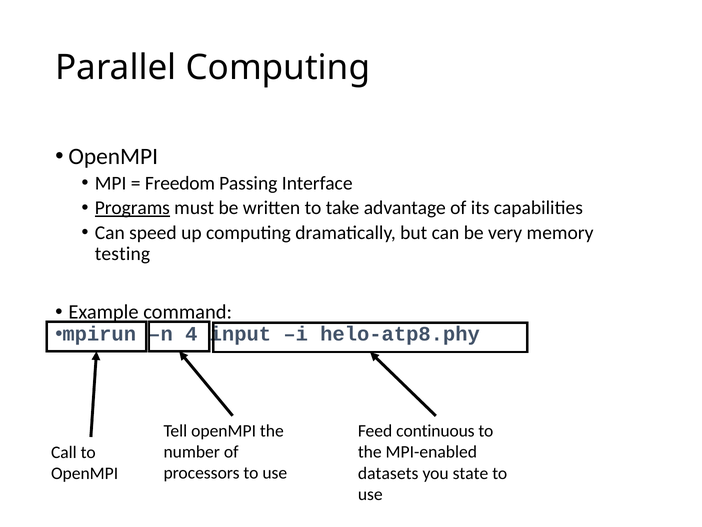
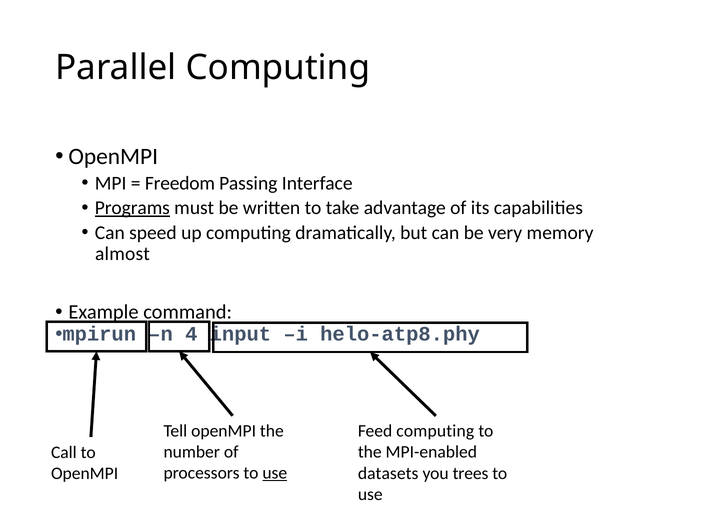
testing: testing -> almost
Feed continuous: continuous -> computing
use at (275, 473) underline: none -> present
state: state -> trees
